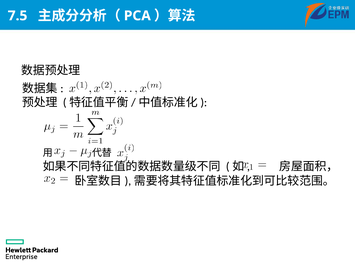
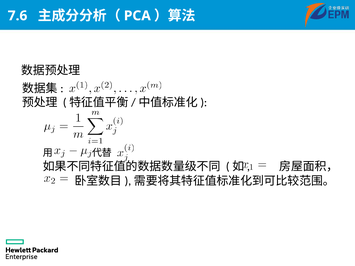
7.5: 7.5 -> 7.6
